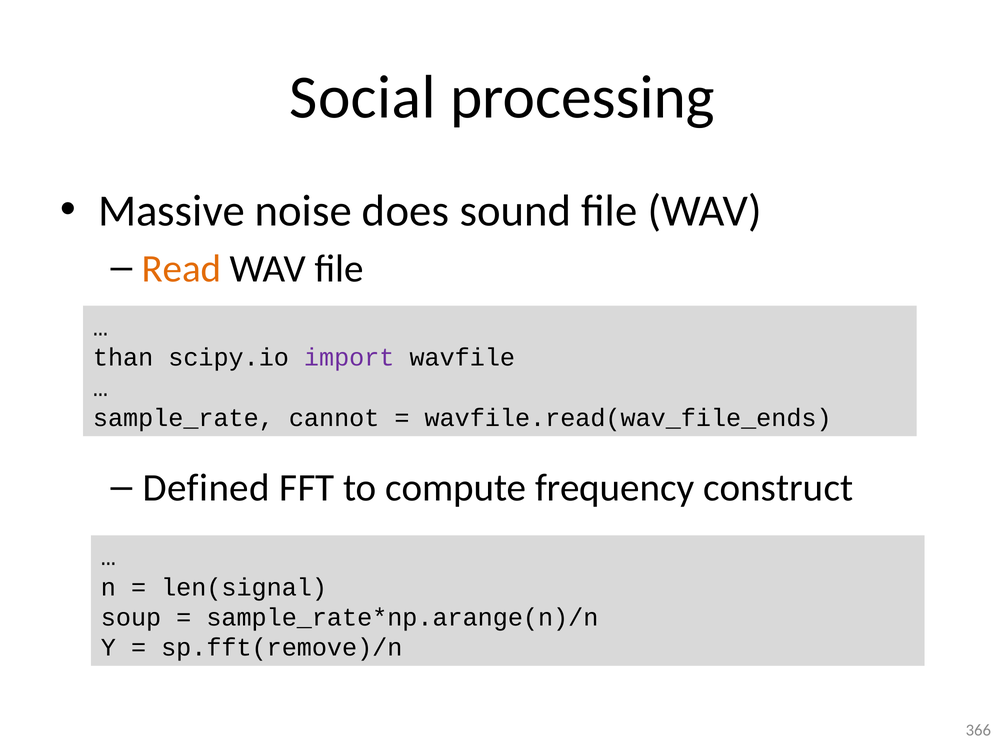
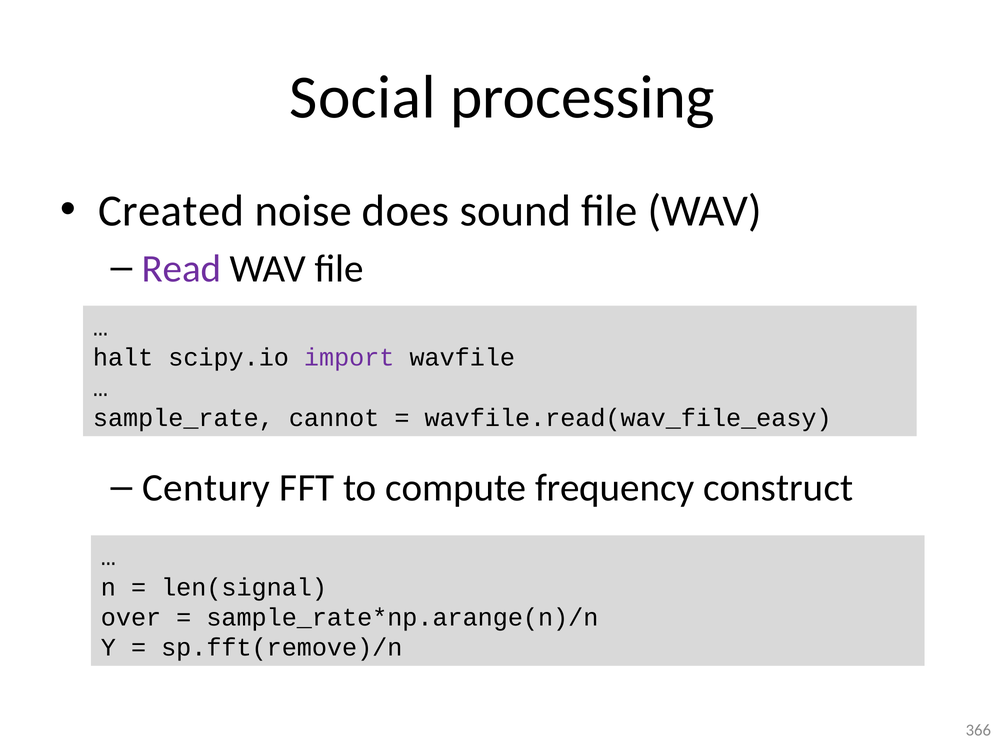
Massive: Massive -> Created
Read colour: orange -> purple
than: than -> halt
wavfile.read(wav_file_ends: wavfile.read(wav_file_ends -> wavfile.read(wav_file_easy
Defined: Defined -> Century
soup: soup -> over
